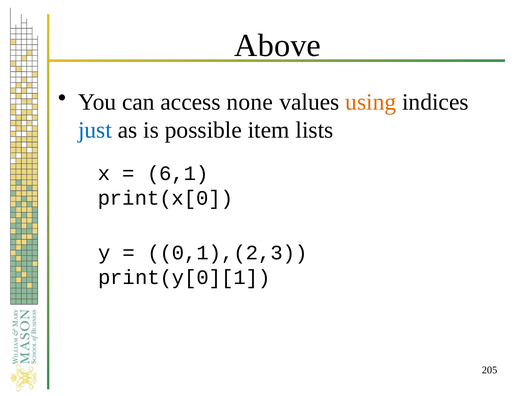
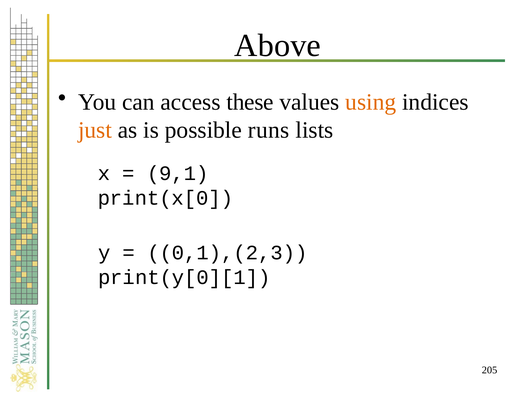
none: none -> these
just colour: blue -> orange
item: item -> runs
6,1: 6,1 -> 9,1
